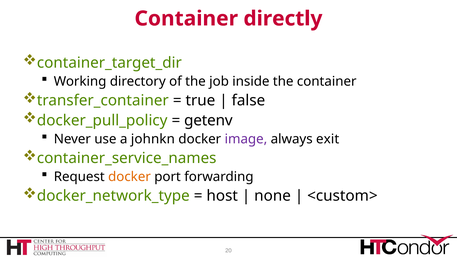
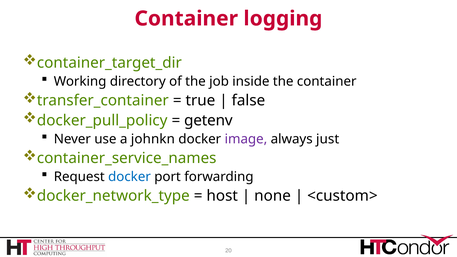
directly: directly -> logging
exit: exit -> just
docker at (129, 177) colour: orange -> blue
